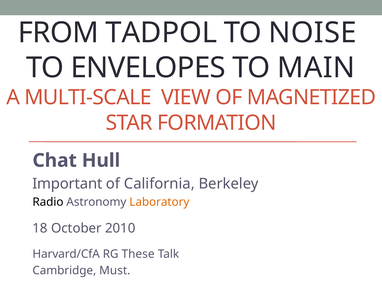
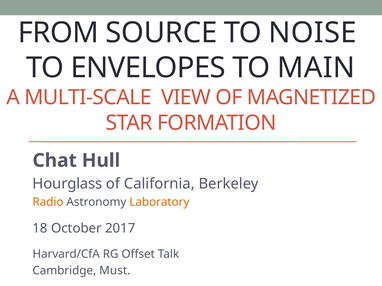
TADPOL: TADPOL -> SOURCE
Important: Important -> Hourglass
Radio colour: black -> orange
2010: 2010 -> 2017
These: These -> Offset
